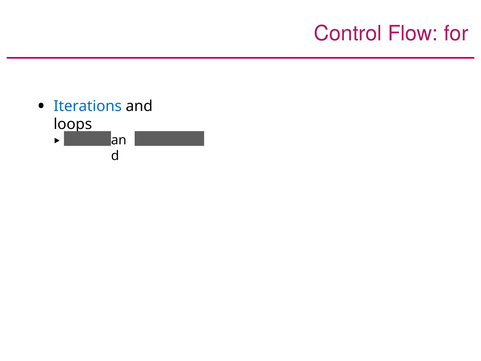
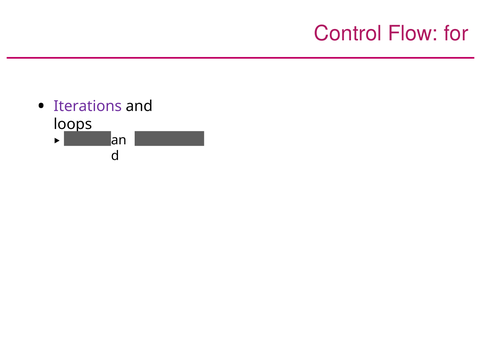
Iterations colour: blue -> purple
